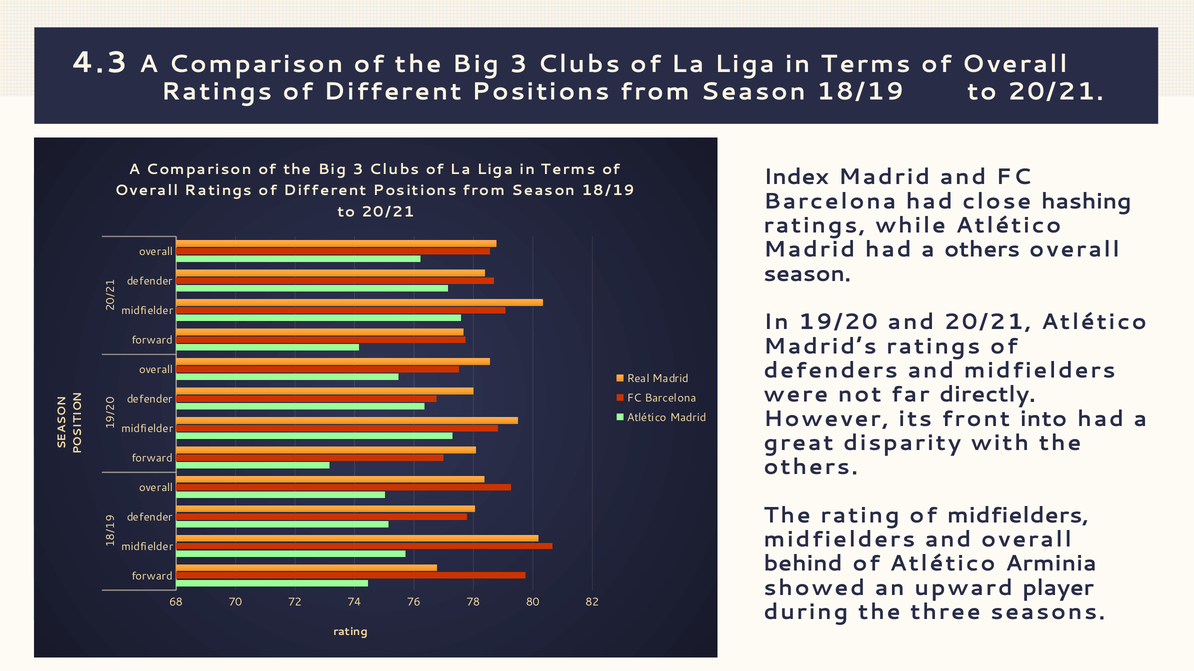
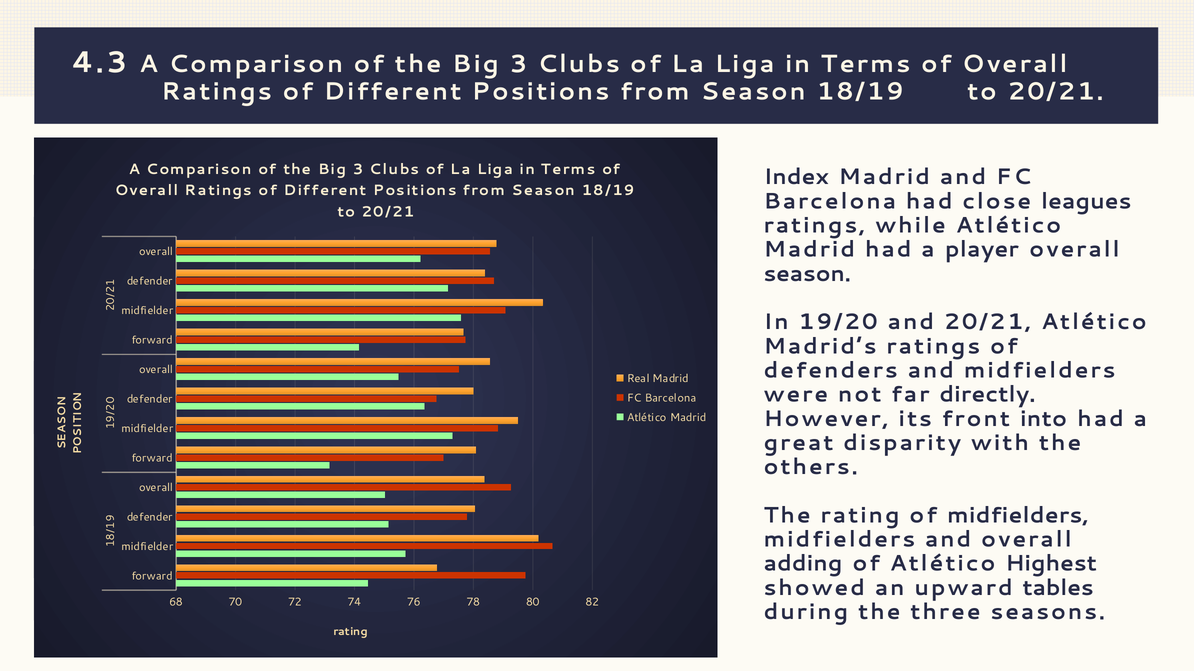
hashing: hashing -> leagues
a others: others -> player
behind: behind -> adding
Arminia: Arminia -> Highest
player: player -> tables
